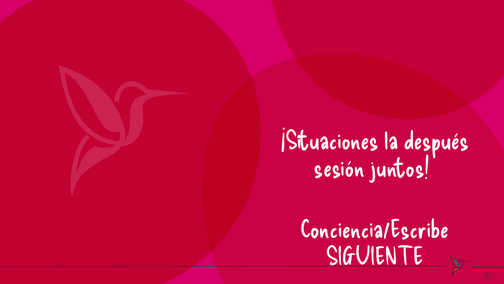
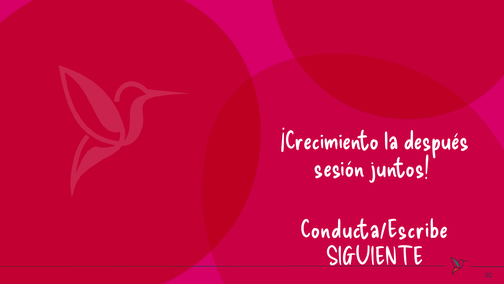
¡Situaciones: ¡Situaciones -> ¡Crecimiento
Conciencia/Escribe: Conciencia/Escribe -> Conducta/Escribe
